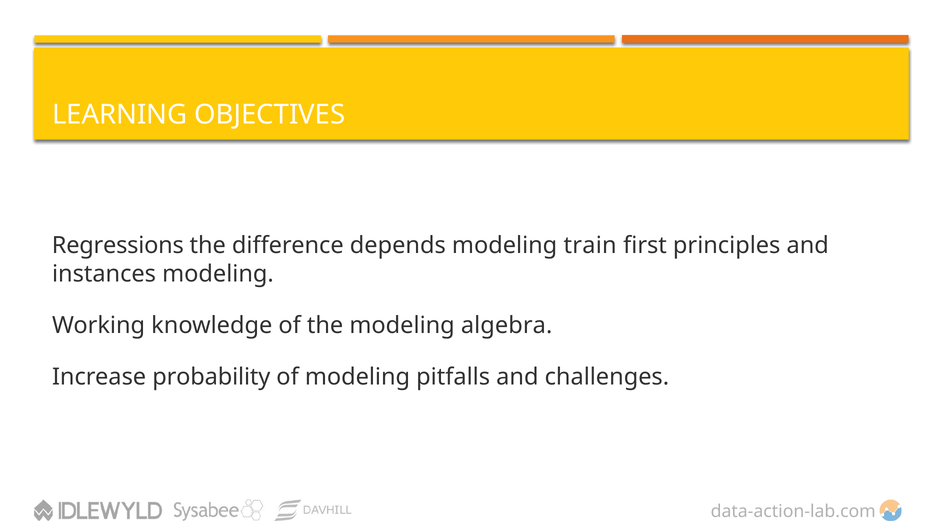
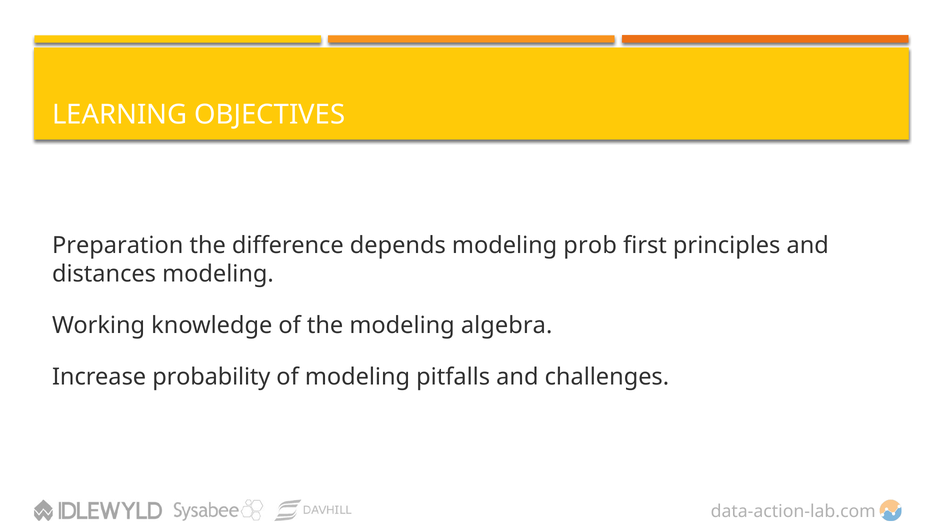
Regressions: Regressions -> Preparation
train: train -> prob
instances: instances -> distances
